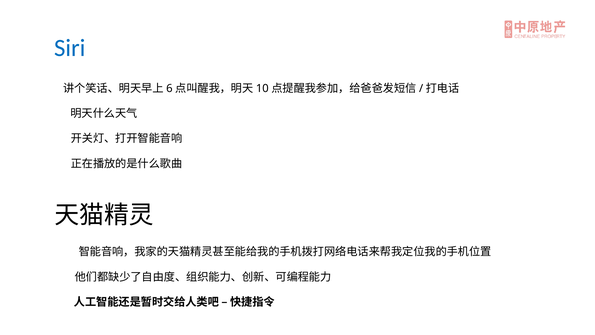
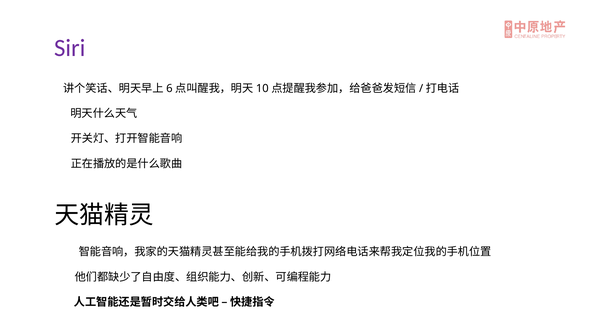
Siri colour: blue -> purple
